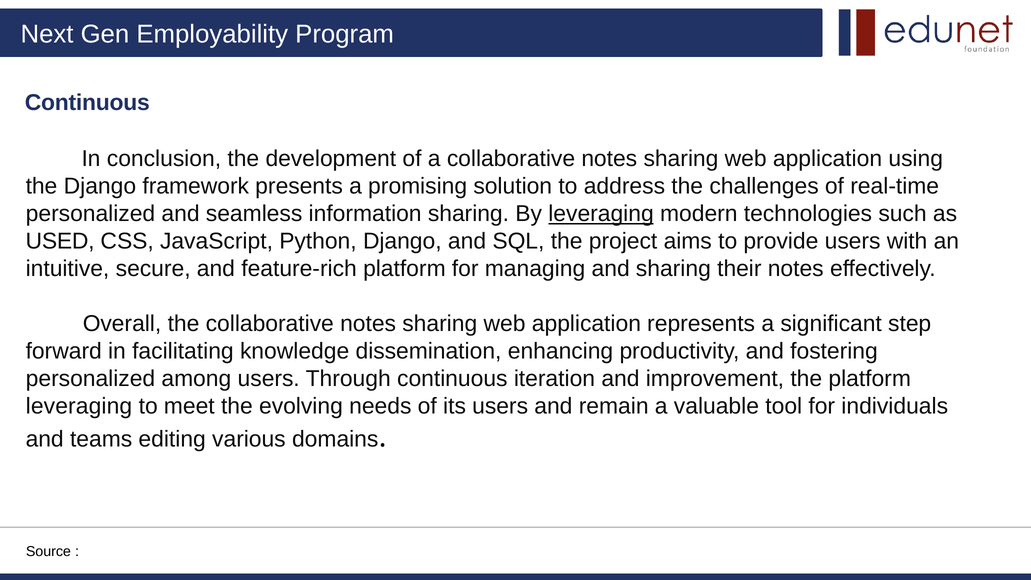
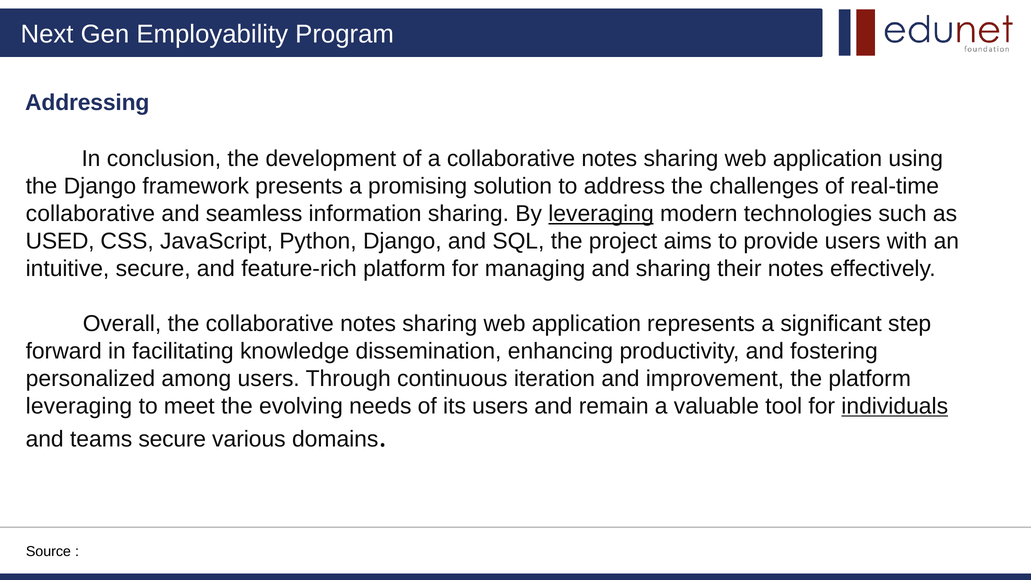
Continuous at (87, 103): Continuous -> Addressing
personalized at (90, 214): personalized -> collaborative
individuals underline: none -> present
teams editing: editing -> secure
